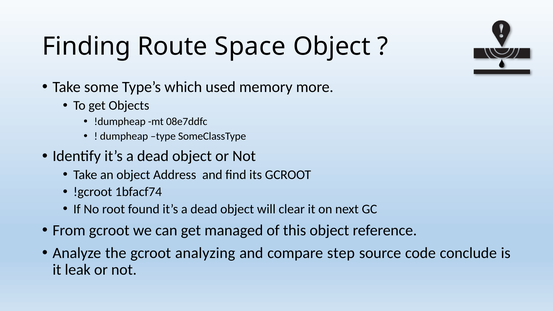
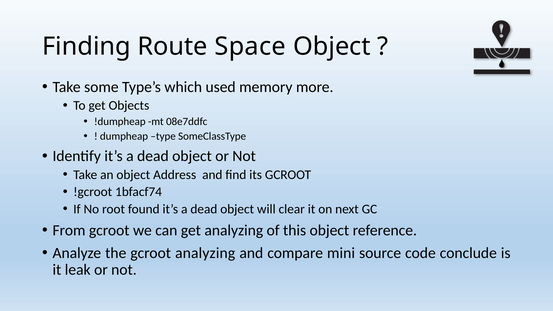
get managed: managed -> analyzing
step: step -> mini
